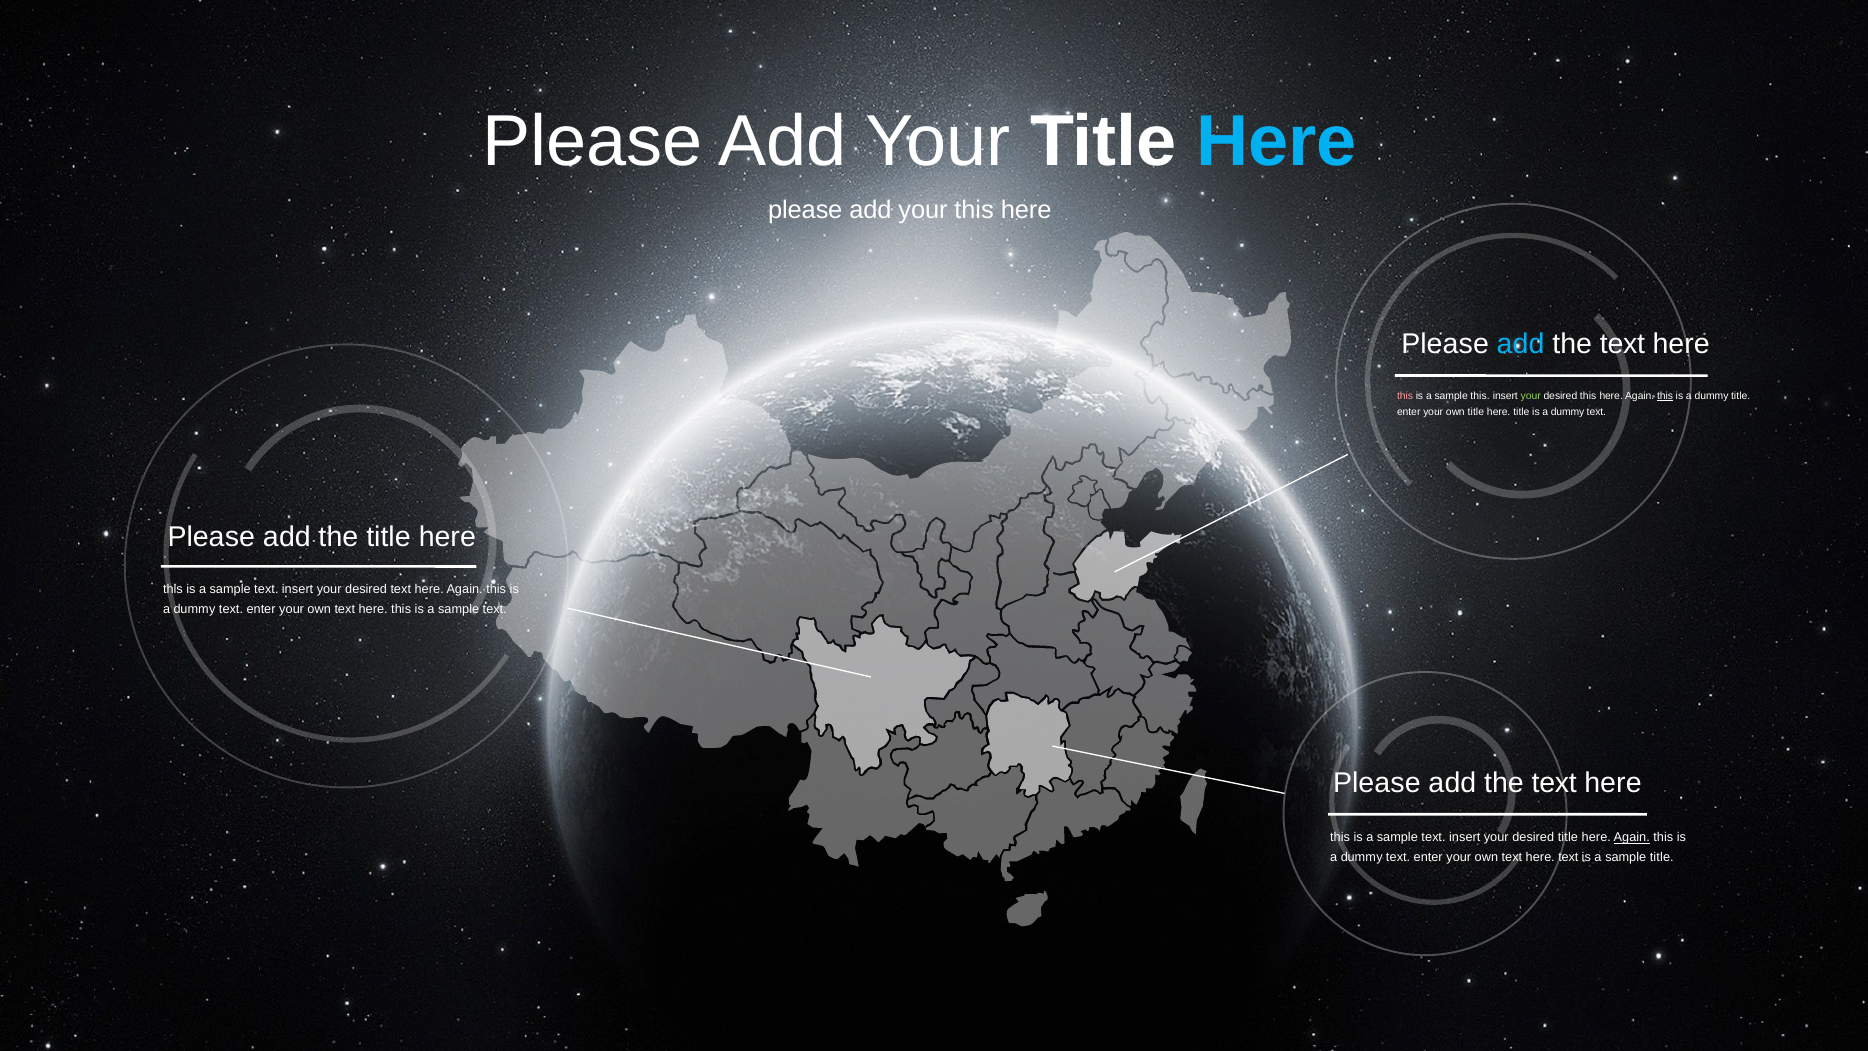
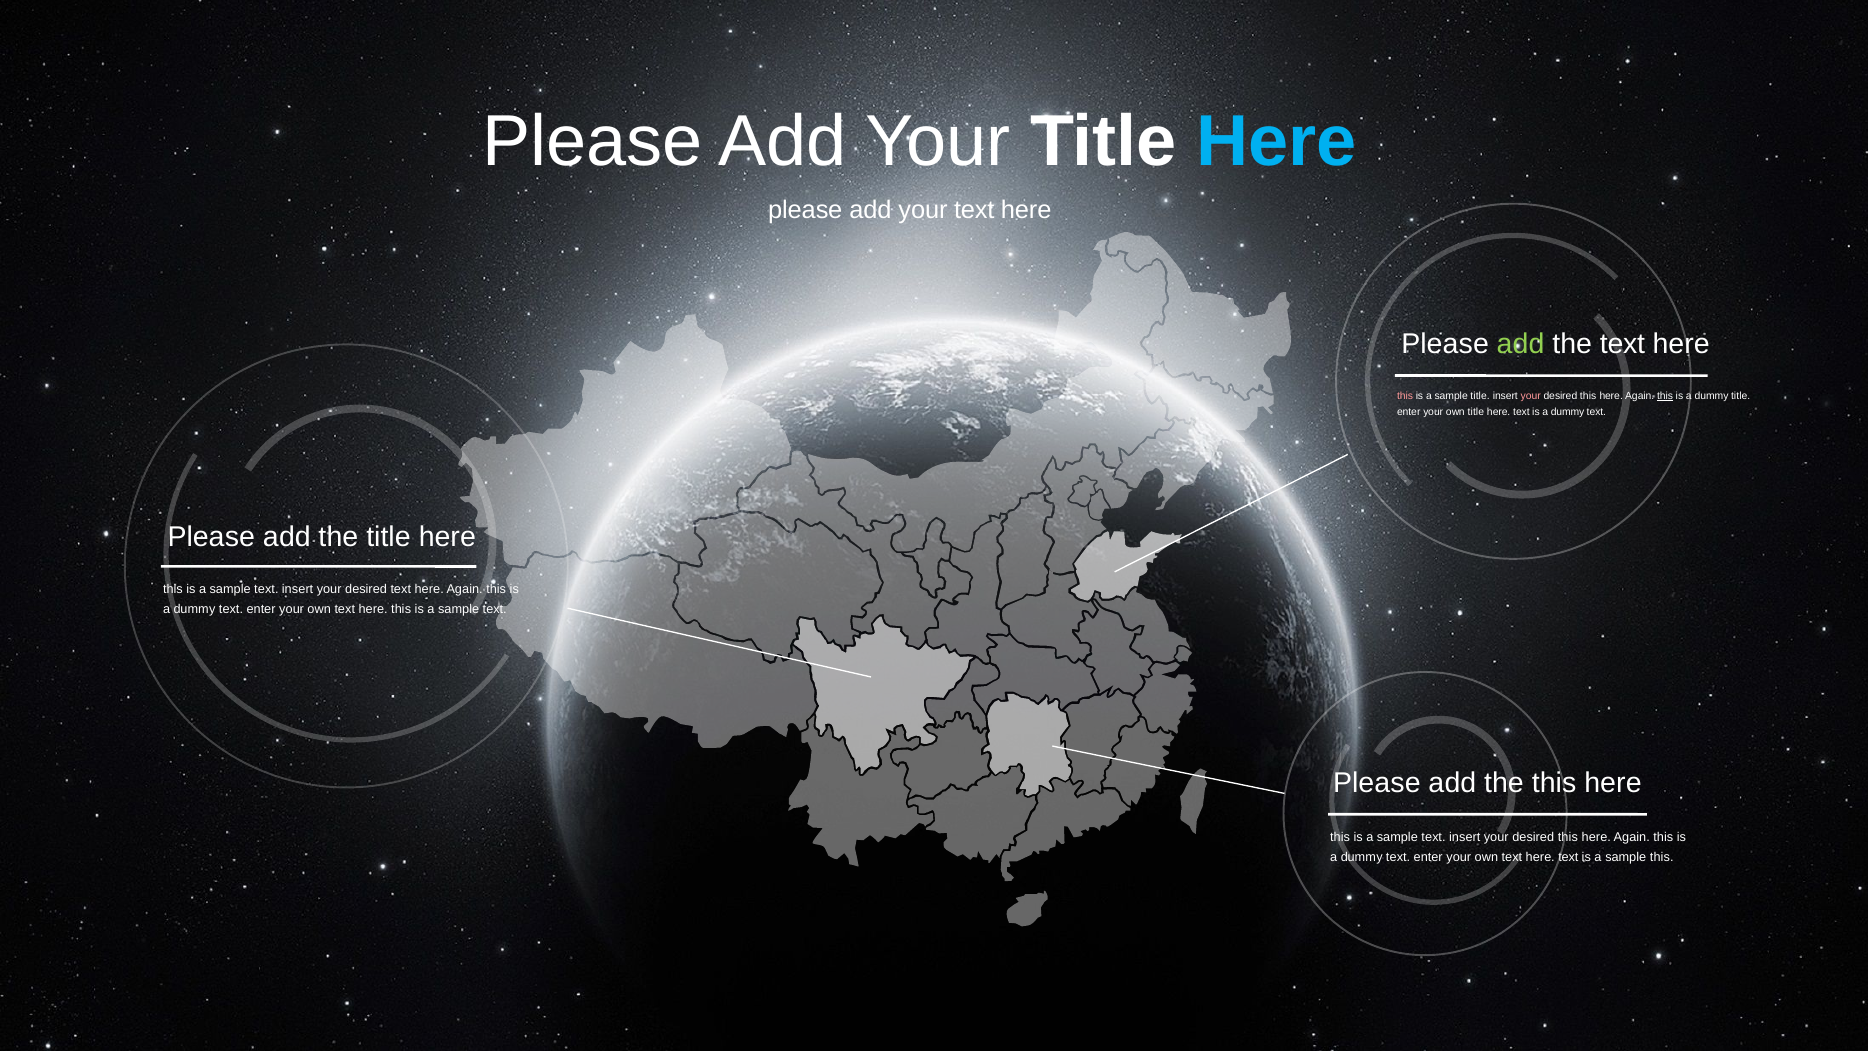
your this: this -> text
add at (1521, 344) colour: light blue -> light green
sample this: this -> title
your at (1531, 396) colour: light green -> pink
title at (1521, 412): title -> text
text at (1554, 783): text -> this
title at (1568, 837): title -> this
Again at (1632, 837) underline: present -> none
sample title: title -> this
